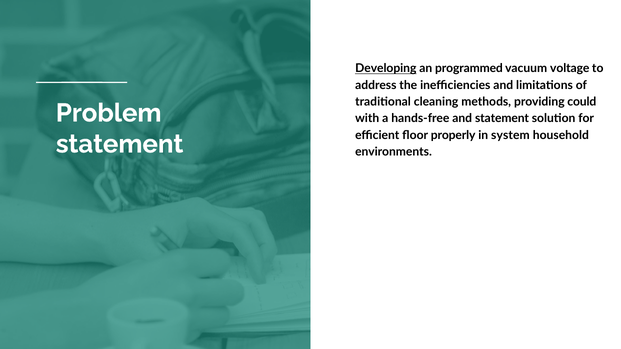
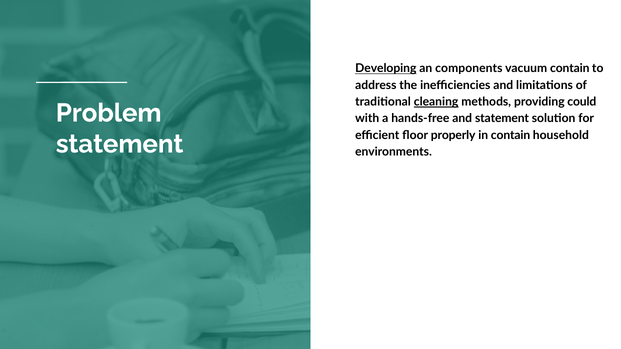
programmed: programmed -> components
vacuum voltage: voltage -> contain
cleaning underline: none -> present
in system: system -> contain
